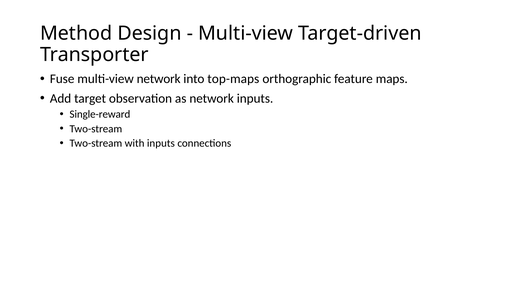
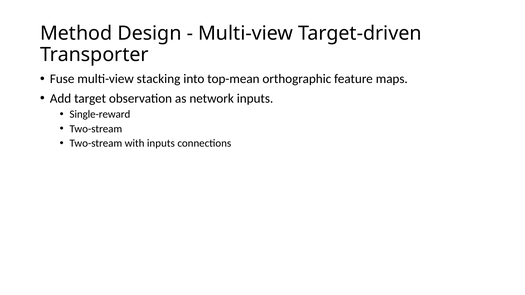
multi-view network: network -> stacking
top-maps: top-maps -> top-mean
